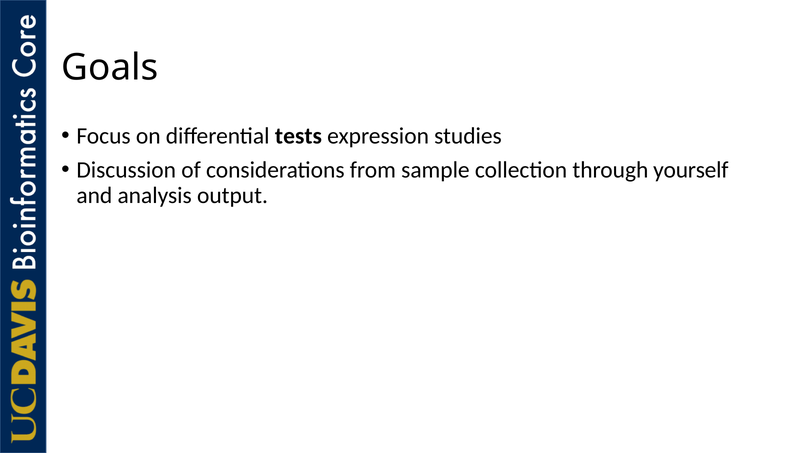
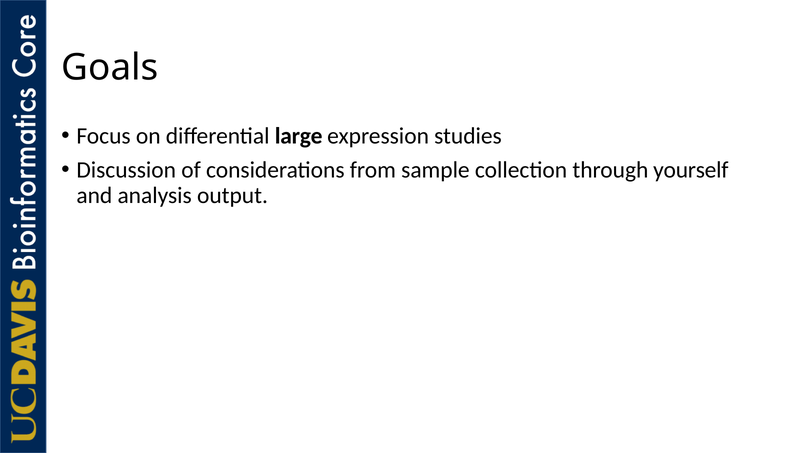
tests: tests -> large
